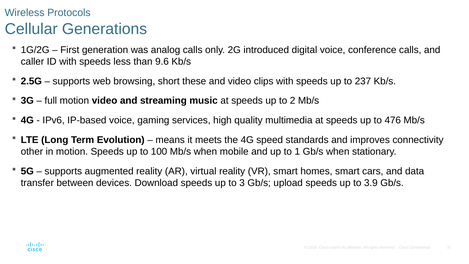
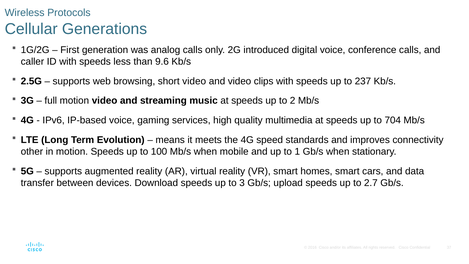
short these: these -> video
476: 476 -> 704
3.9: 3.9 -> 2.7
